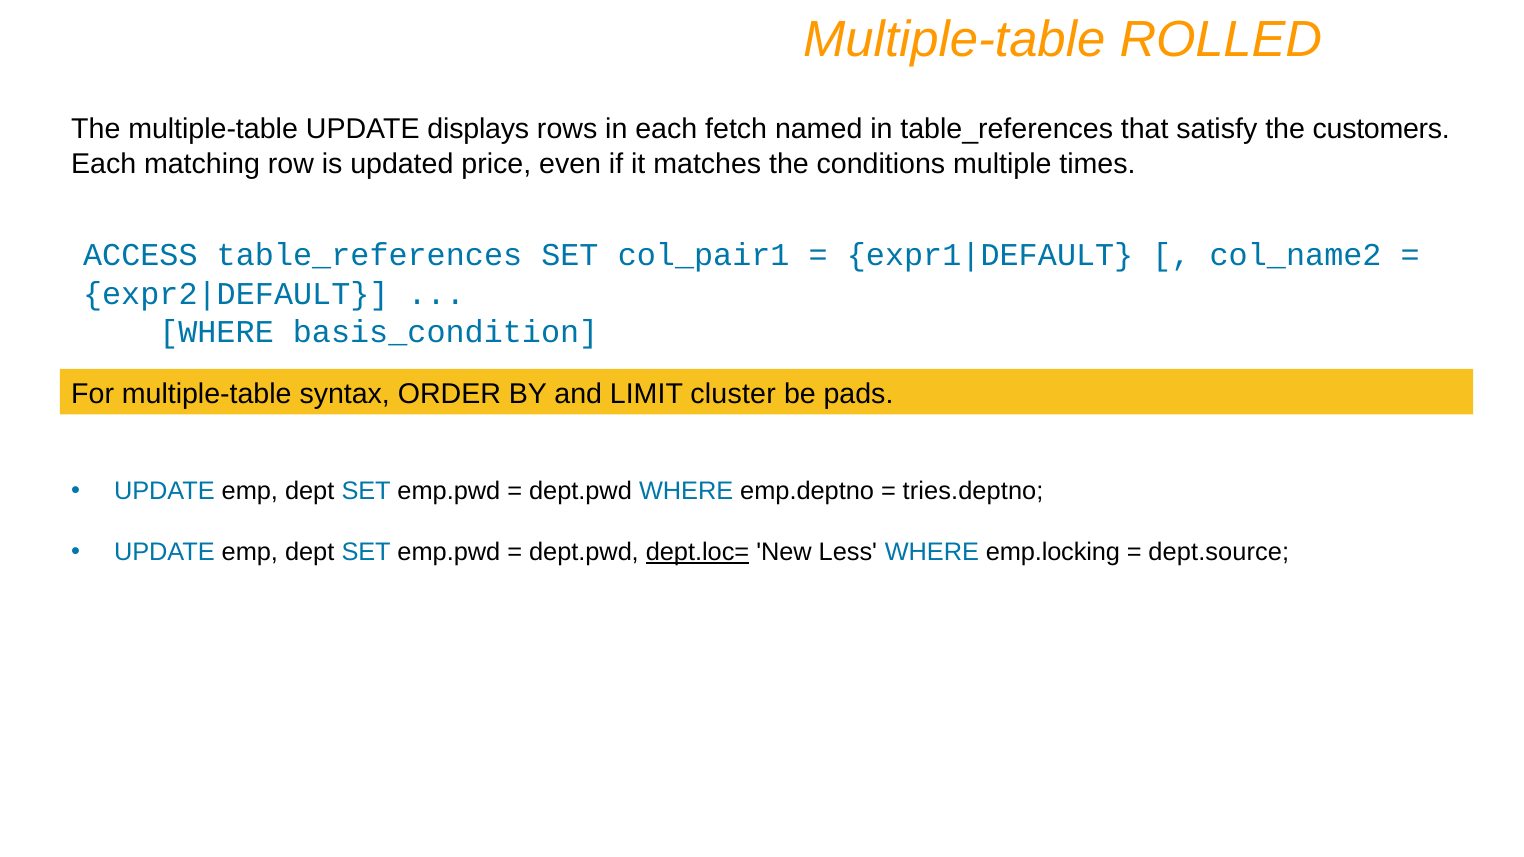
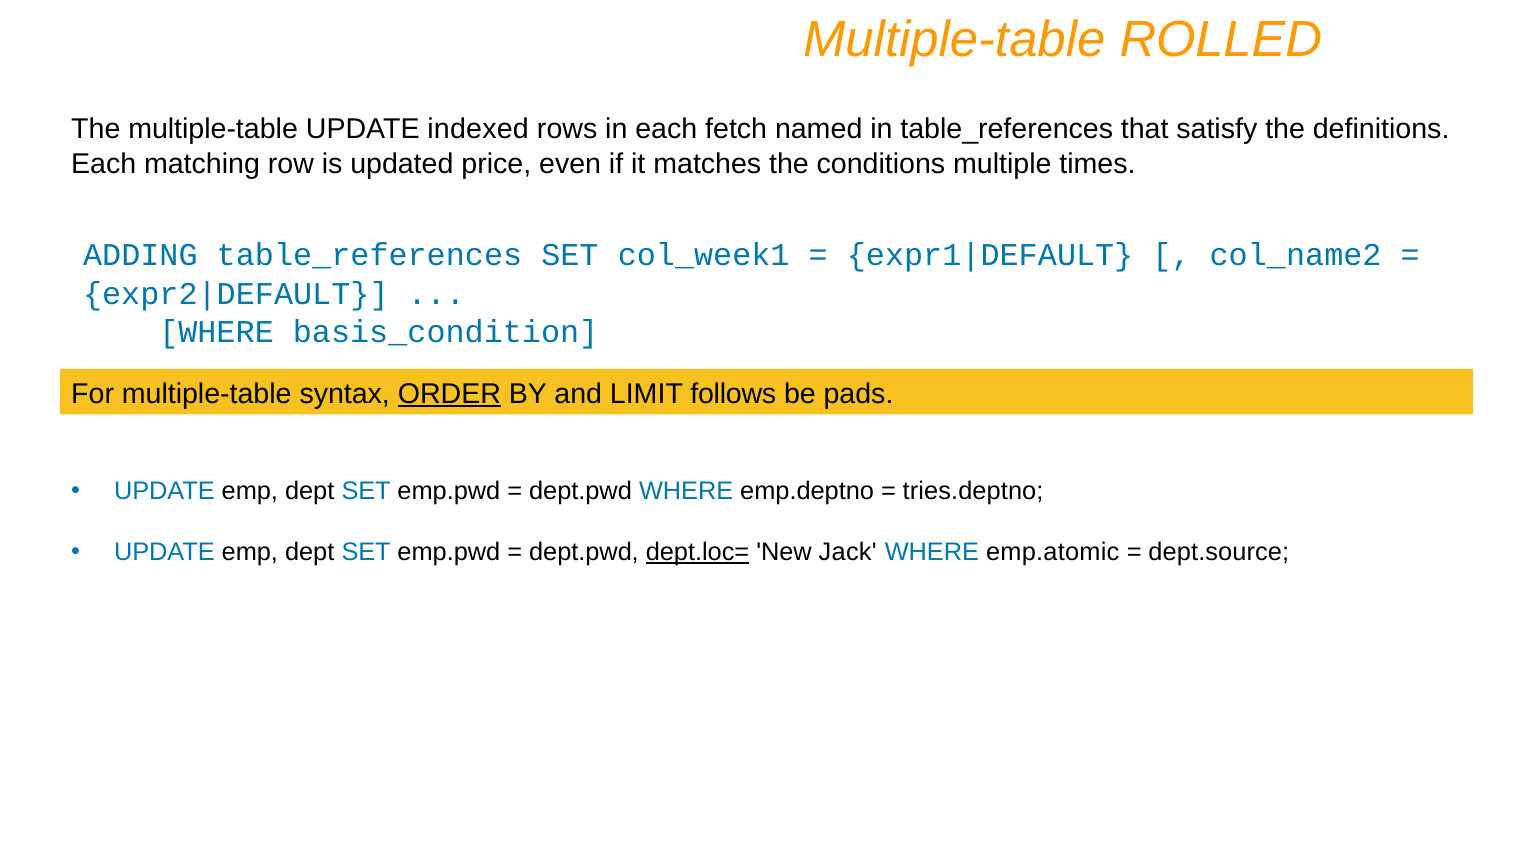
displays: displays -> indexed
customers: customers -> definitions
ACCESS: ACCESS -> ADDING
col_pair1: col_pair1 -> col_week1
ORDER underline: none -> present
cluster: cluster -> follows
Less: Less -> Jack
emp.locking: emp.locking -> emp.atomic
